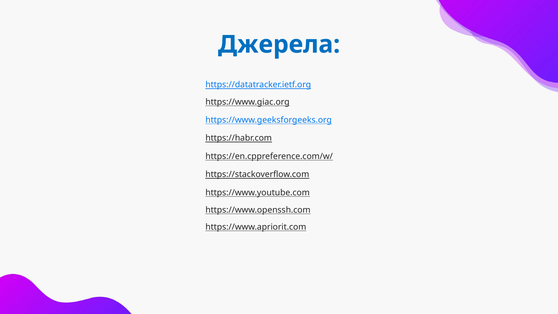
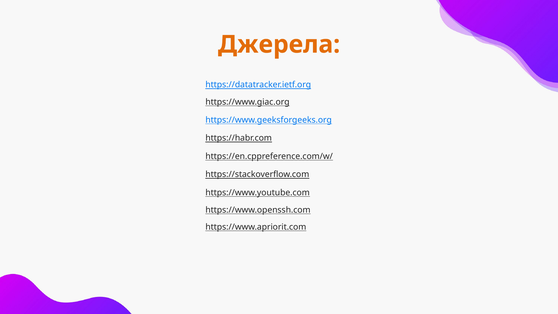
Джерела colour: blue -> orange
